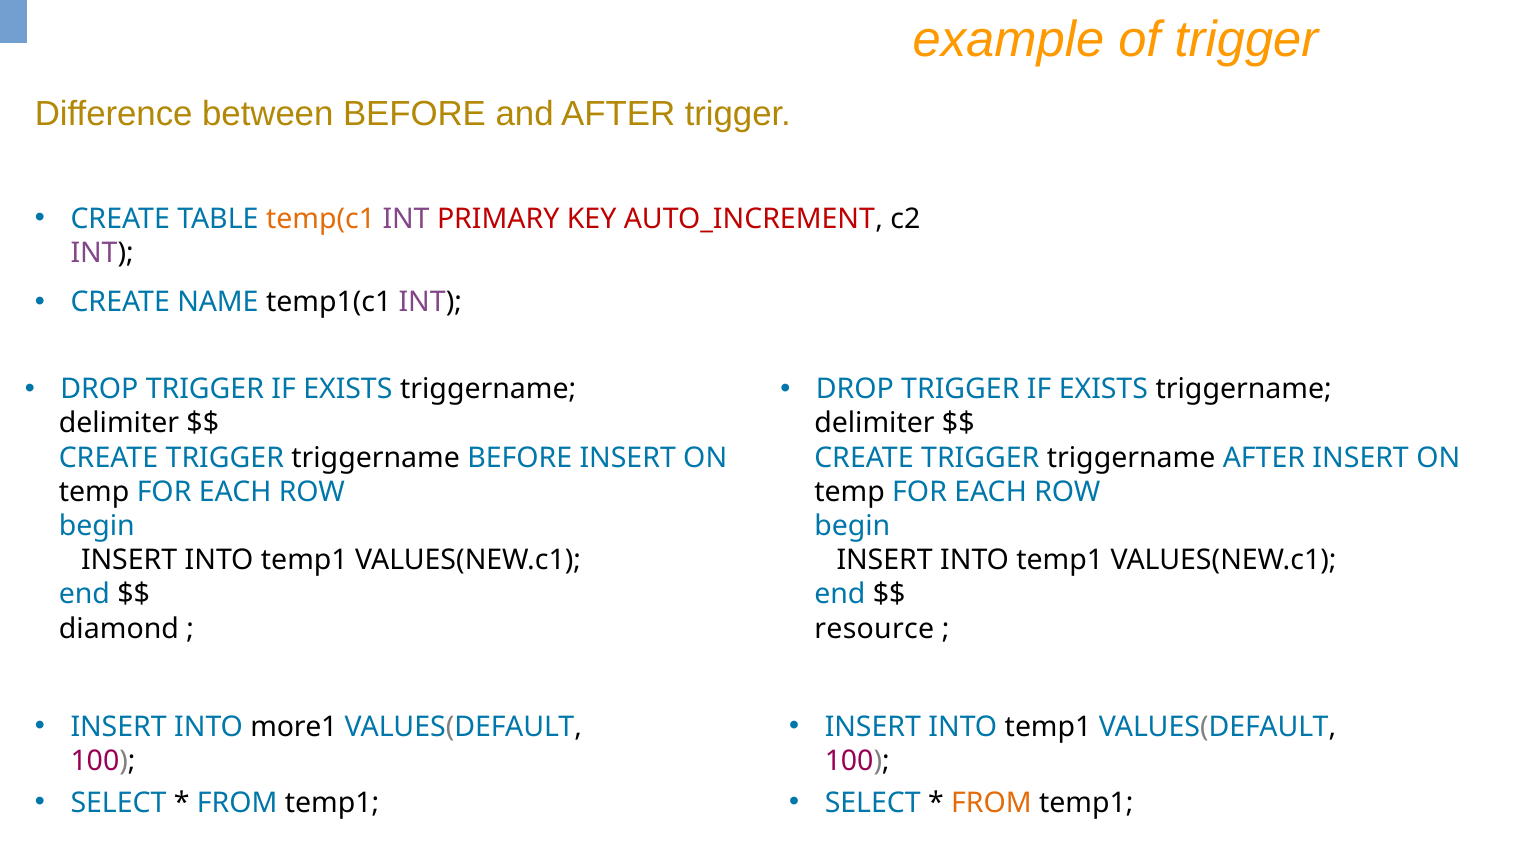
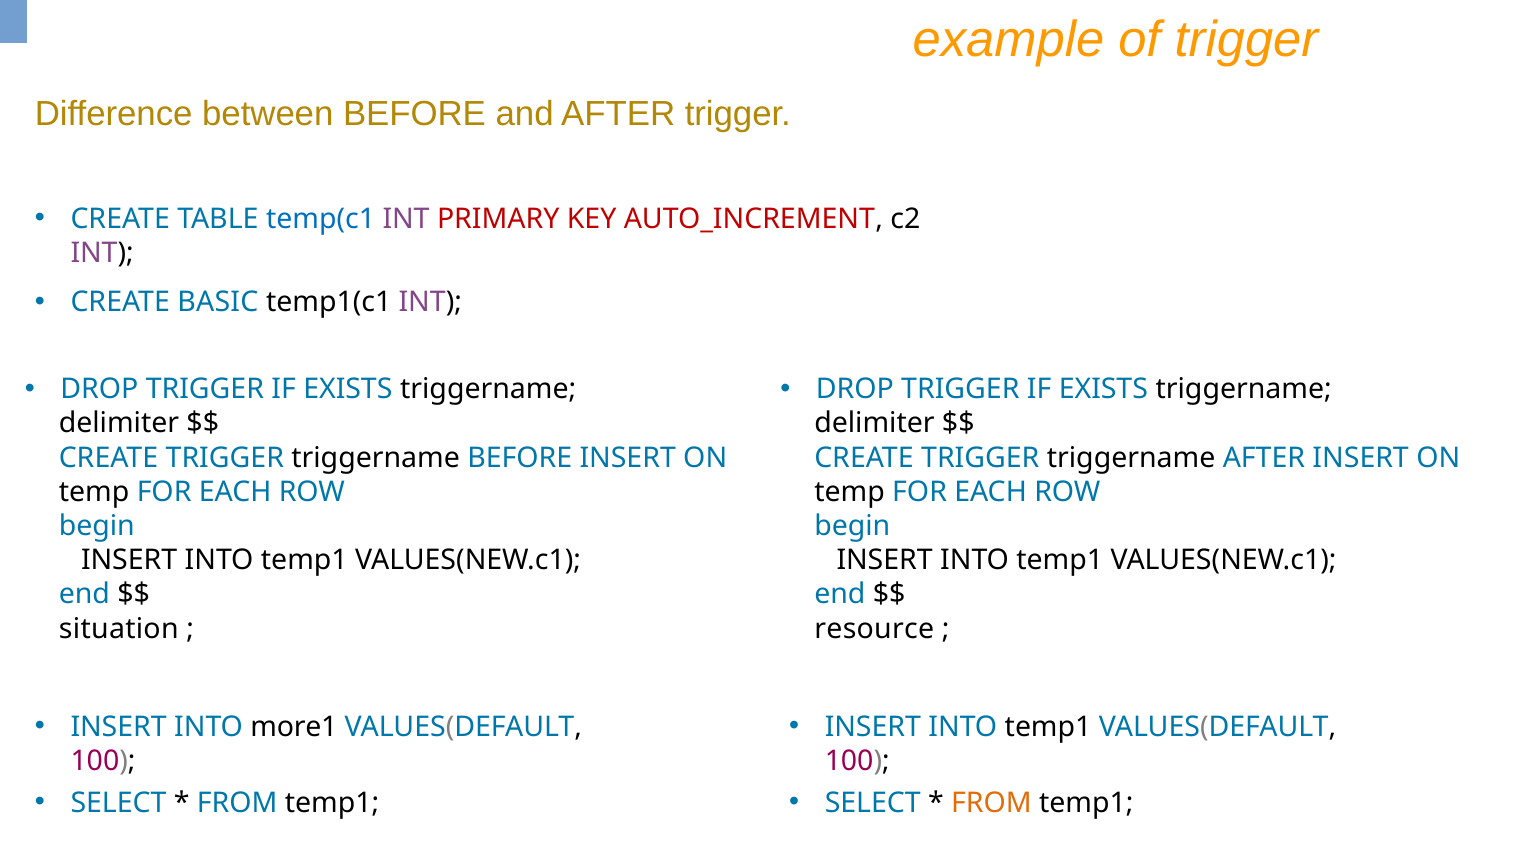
temp(c1 colour: orange -> blue
NAME: NAME -> BASIC
diamond: diamond -> situation
